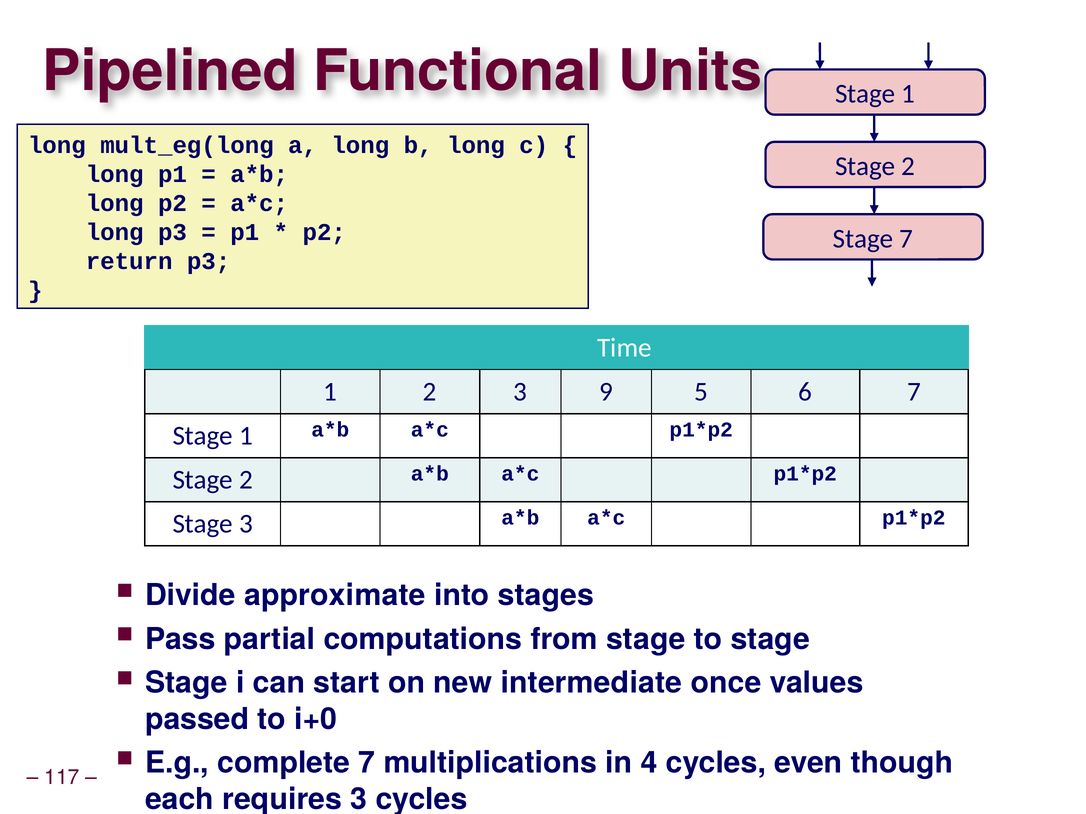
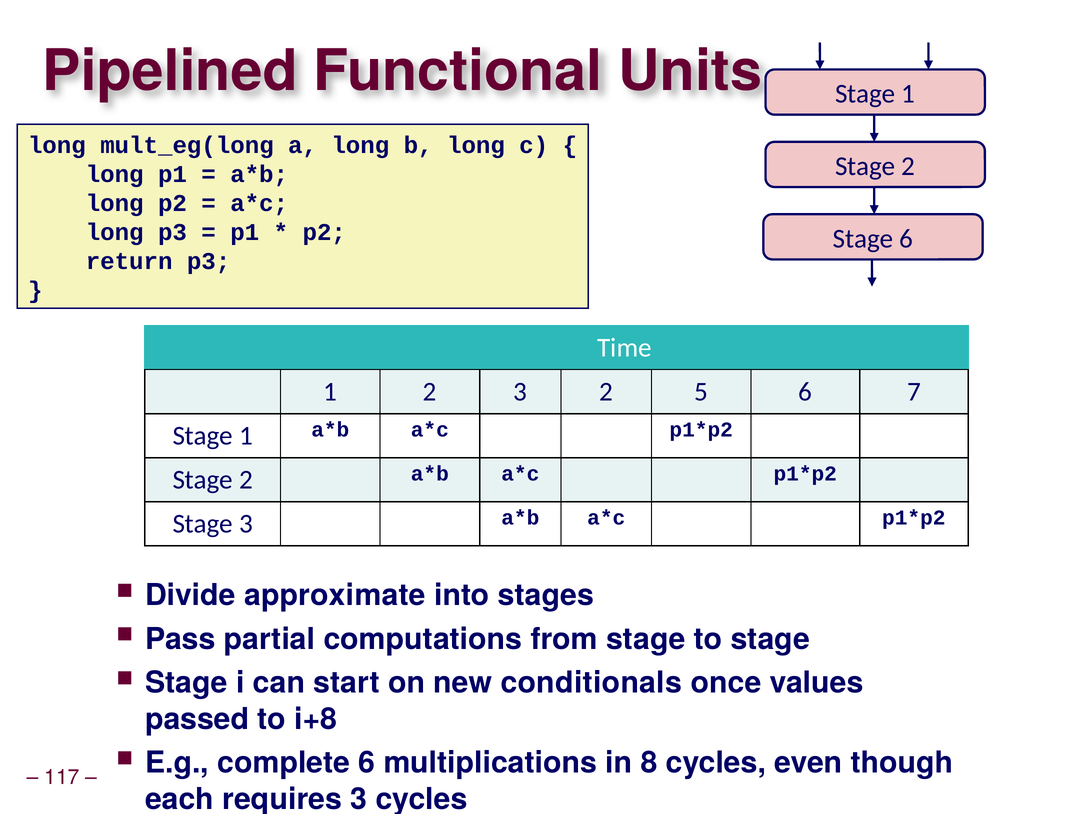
Stage 7: 7 -> 6
3 9: 9 -> 2
intermediate: intermediate -> conditionals
i+0: i+0 -> i+8
complete 7: 7 -> 6
4: 4 -> 8
